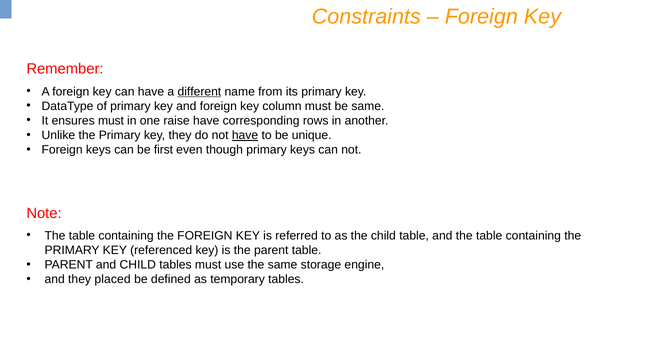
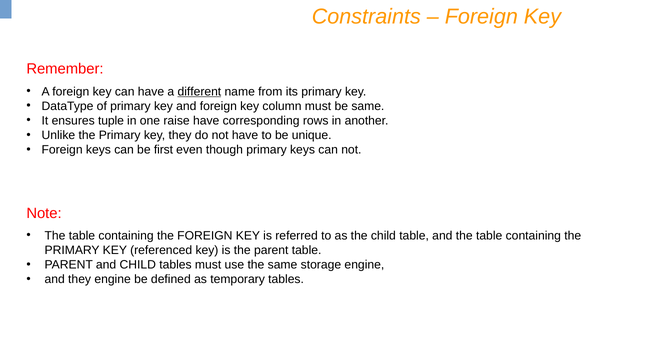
ensures must: must -> tuple
have at (245, 135) underline: present -> none
they placed: placed -> engine
